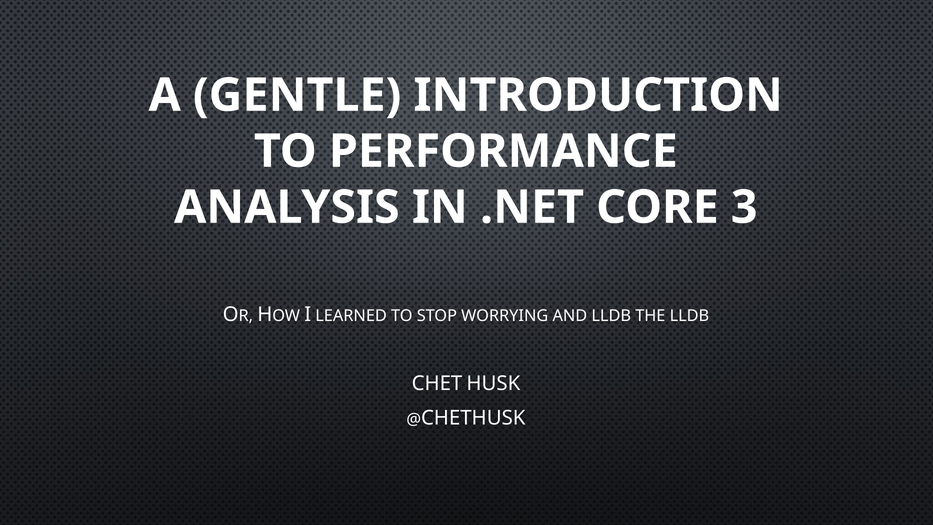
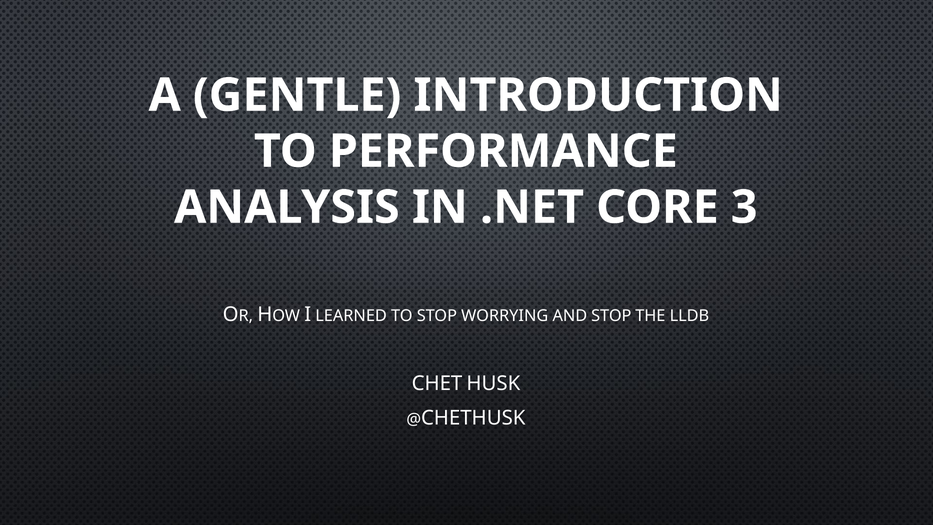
AND LLDB: LLDB -> STOP
